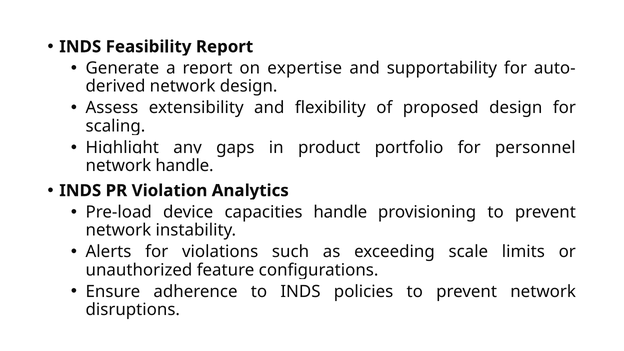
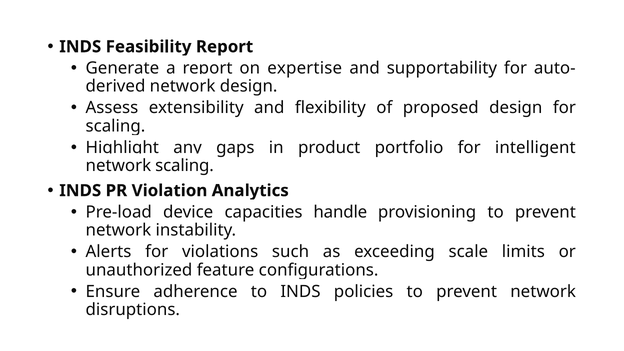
personnel: personnel -> intelligent
network handle: handle -> scaling
